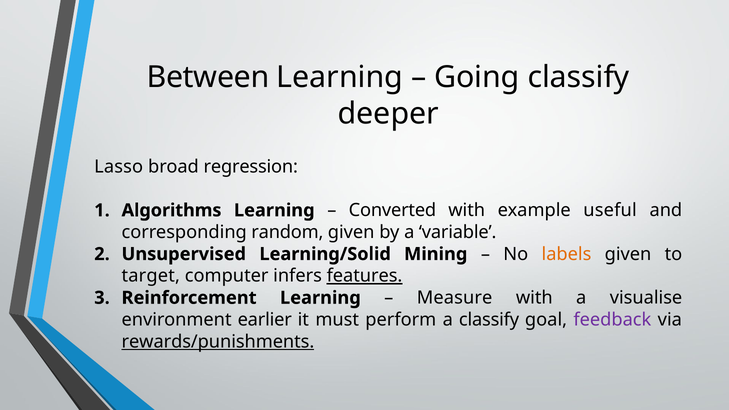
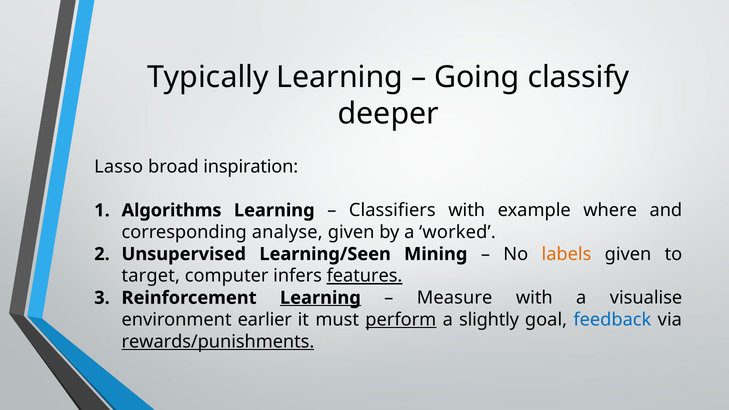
Between: Between -> Typically
regression: regression -> inspiration
Converted: Converted -> Classifiers
useful: useful -> where
random: random -> analyse
variable: variable -> worked
Learning/Solid: Learning/Solid -> Learning/Seen
Learning at (320, 298) underline: none -> present
perform underline: none -> present
a classify: classify -> slightly
feedback colour: purple -> blue
